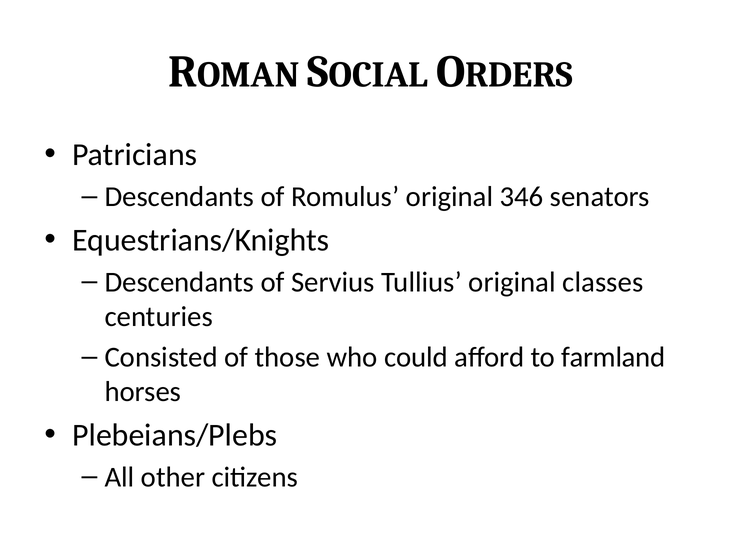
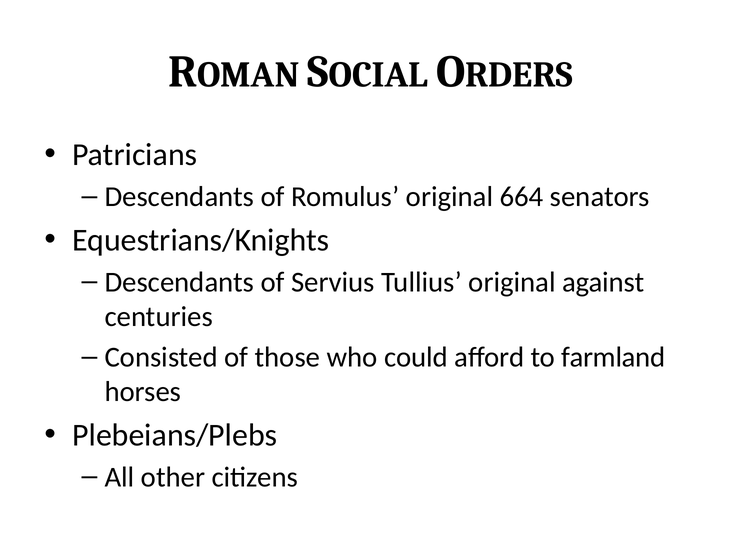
346: 346 -> 664
classes: classes -> against
